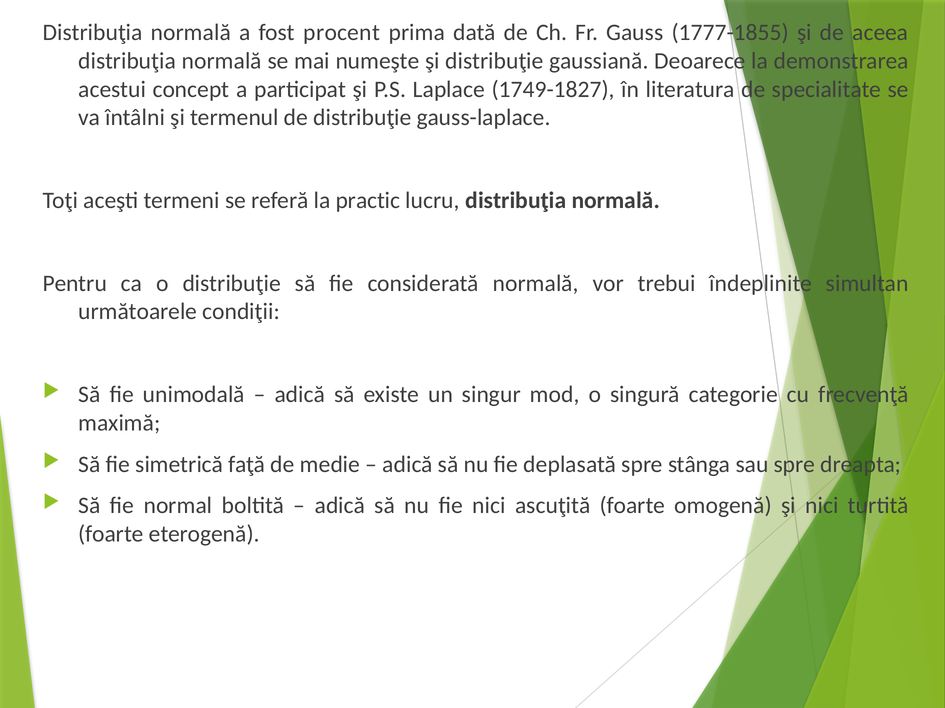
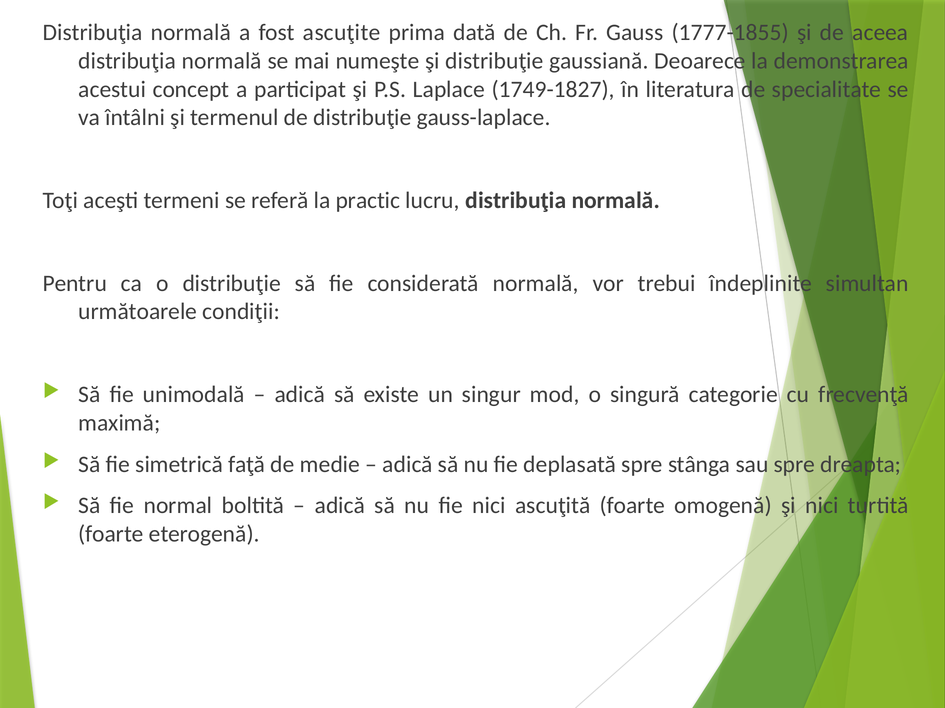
procent: procent -> ascuţite
